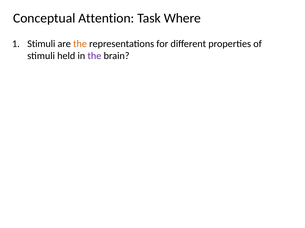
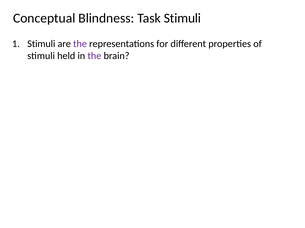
Attention: Attention -> Blindness
Task Where: Where -> Stimuli
the at (80, 44) colour: orange -> purple
